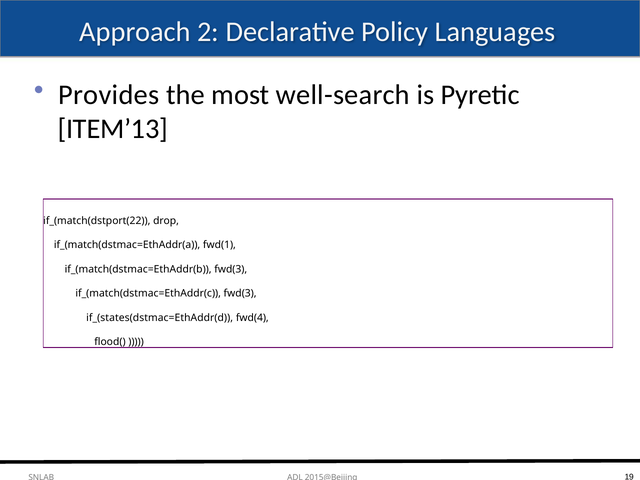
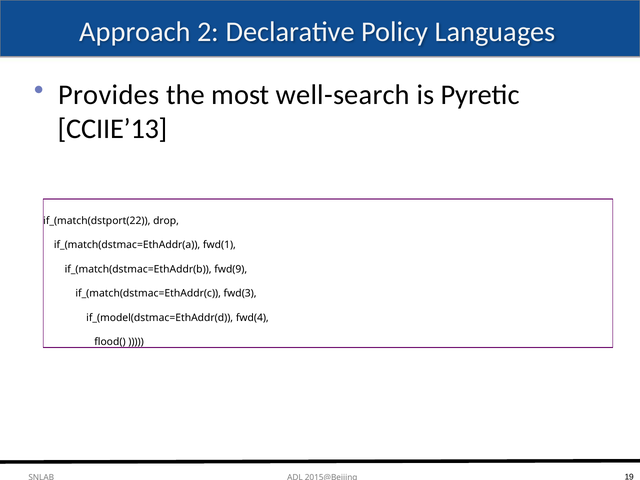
ITEM’13: ITEM’13 -> CCIIE’13
if_(match(dstmac=EthAddr(b fwd(3: fwd(3 -> fwd(9
if_(states(dstmac=EthAddr(d: if_(states(dstmac=EthAddr(d -> if_(model(dstmac=EthAddr(d
